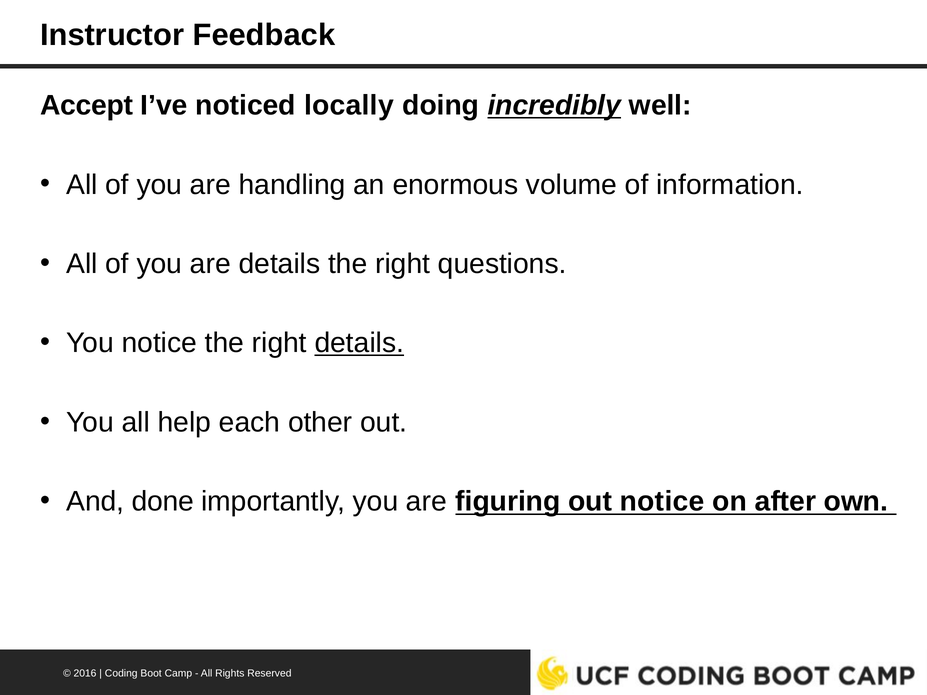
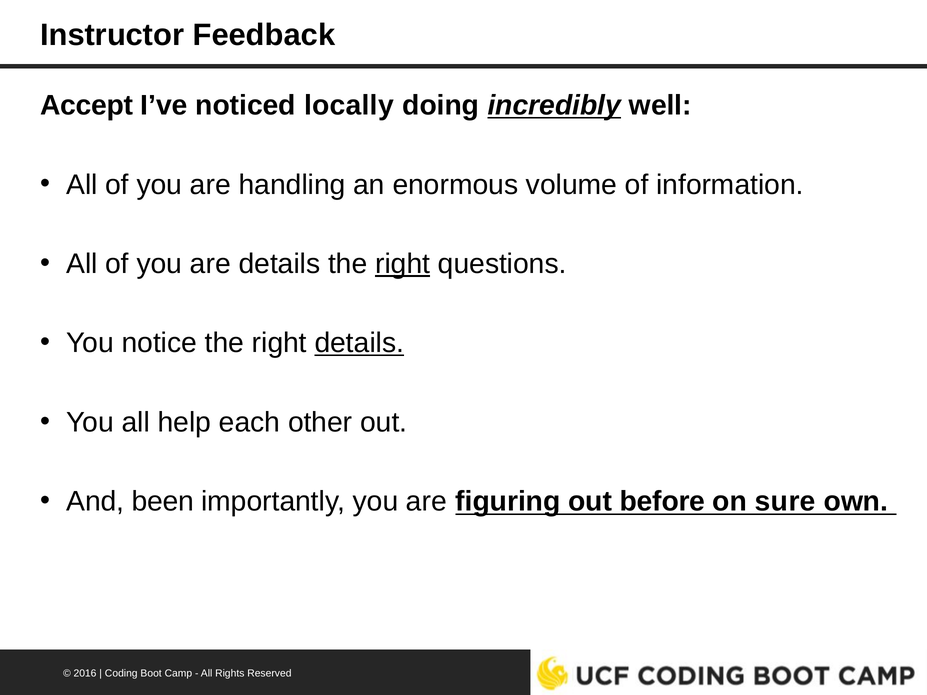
right at (403, 264) underline: none -> present
done: done -> been
out notice: notice -> before
after: after -> sure
